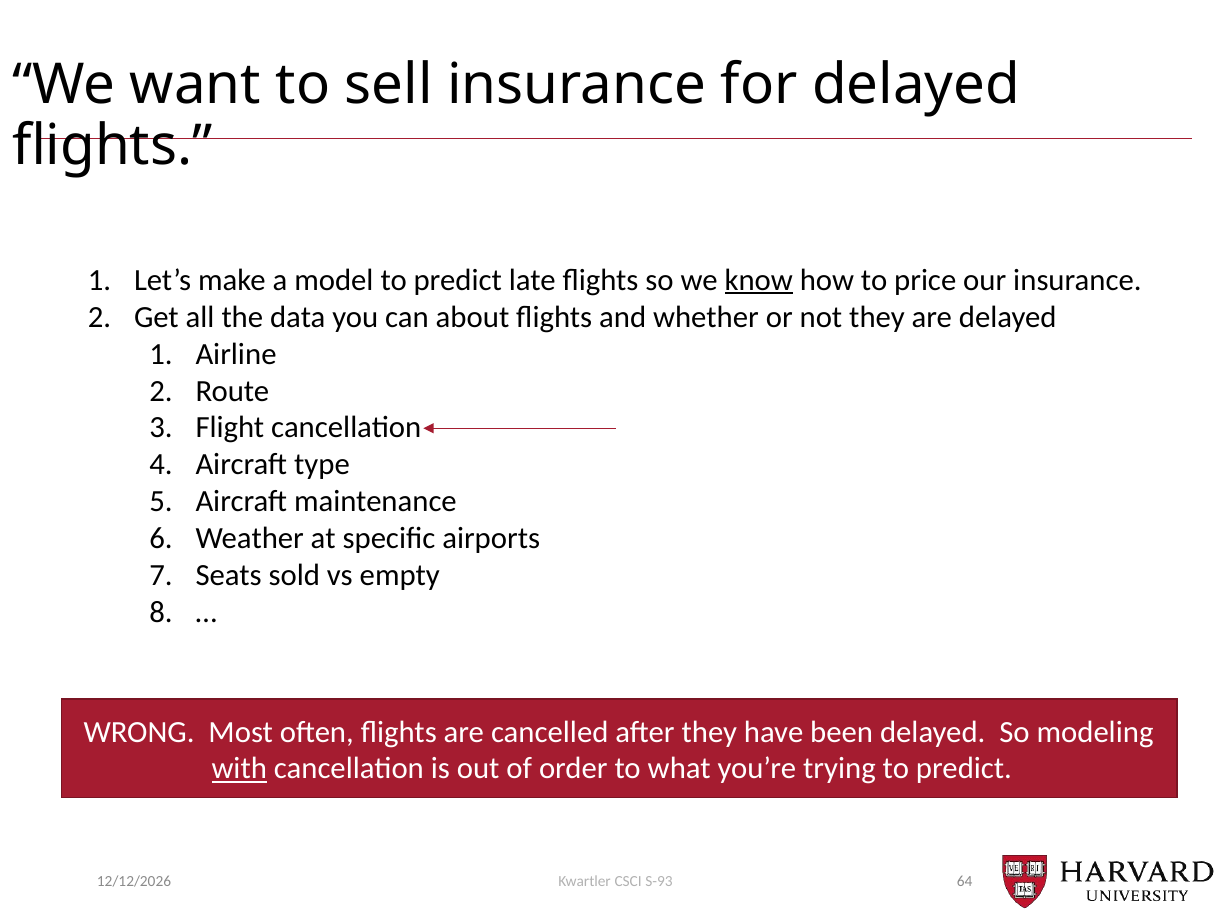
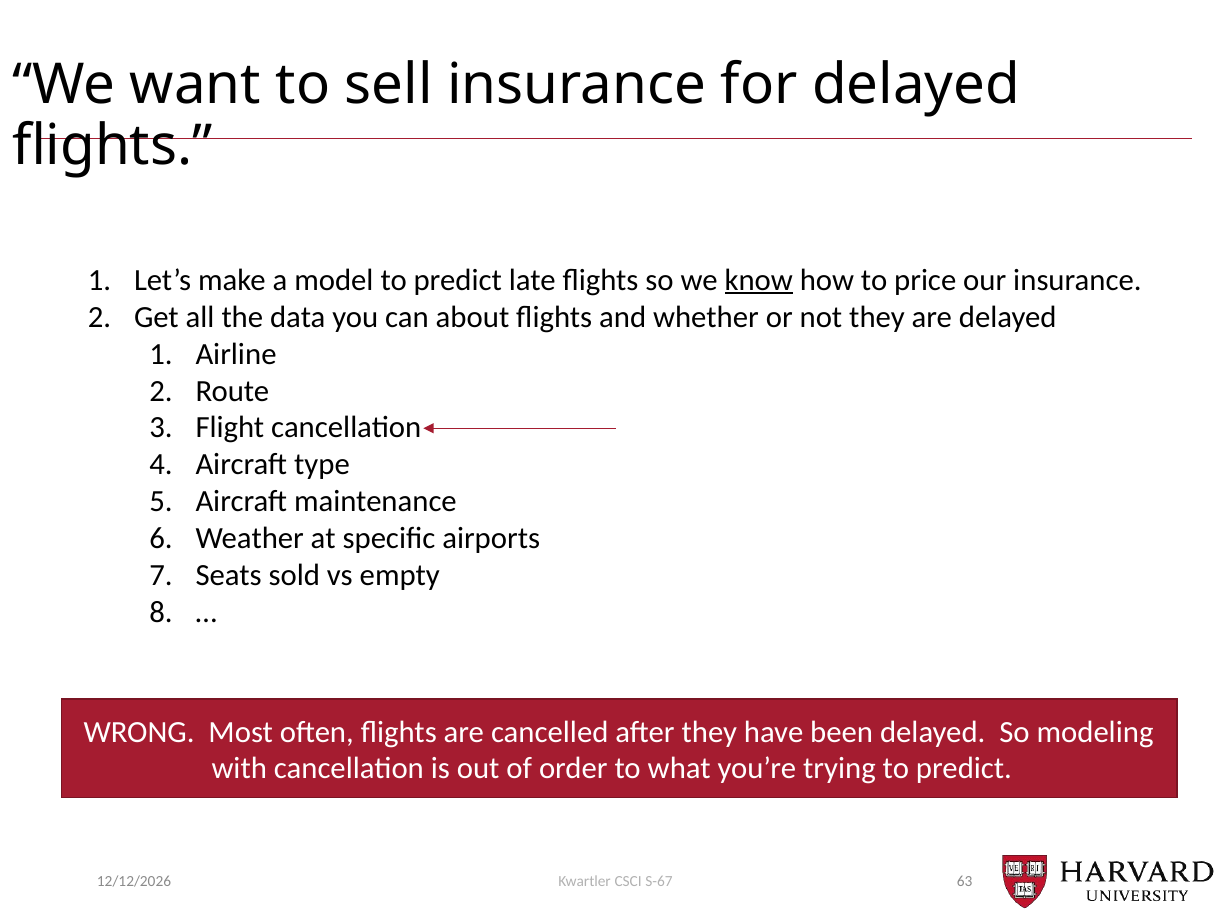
with underline: present -> none
S-93: S-93 -> S-67
64: 64 -> 63
